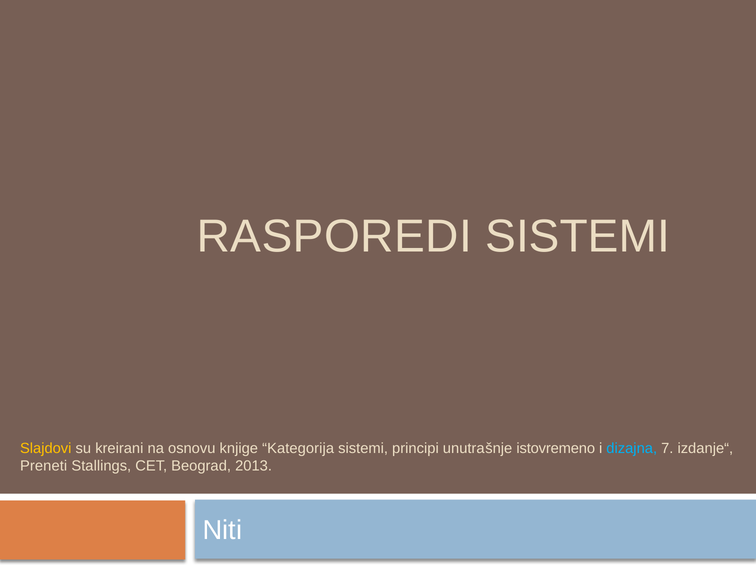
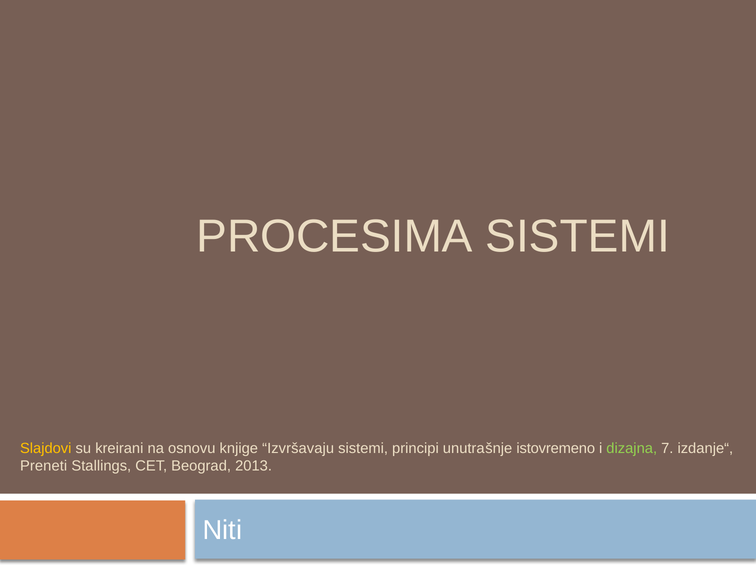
RASPOREDI: RASPOREDI -> PROCESIMA
Kategorija: Kategorija -> Izvršavaju
dizajna colour: light blue -> light green
